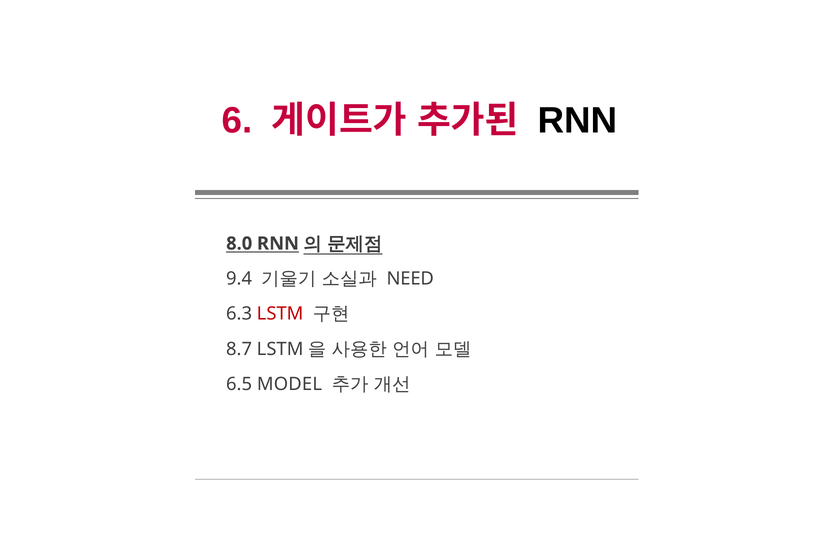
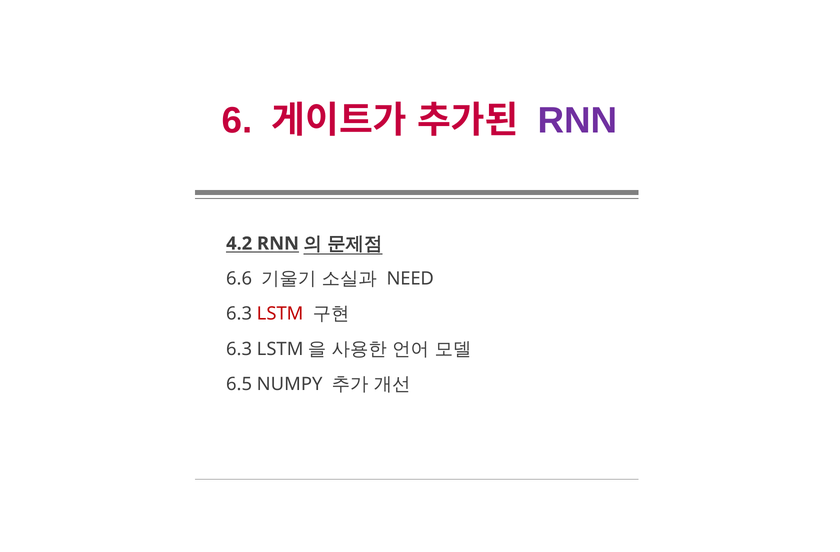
RNN at (577, 121) colour: black -> purple
8.0: 8.0 -> 4.2
9.4: 9.4 -> 6.6
8.7 at (239, 349): 8.7 -> 6.3
MODEL: MODEL -> NUMPY
